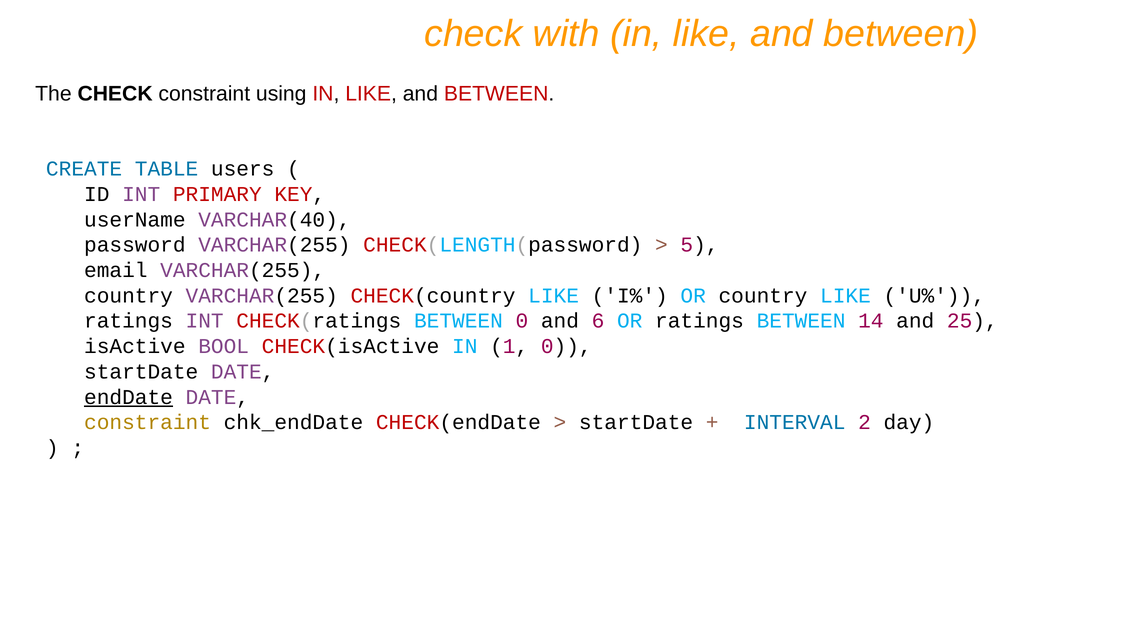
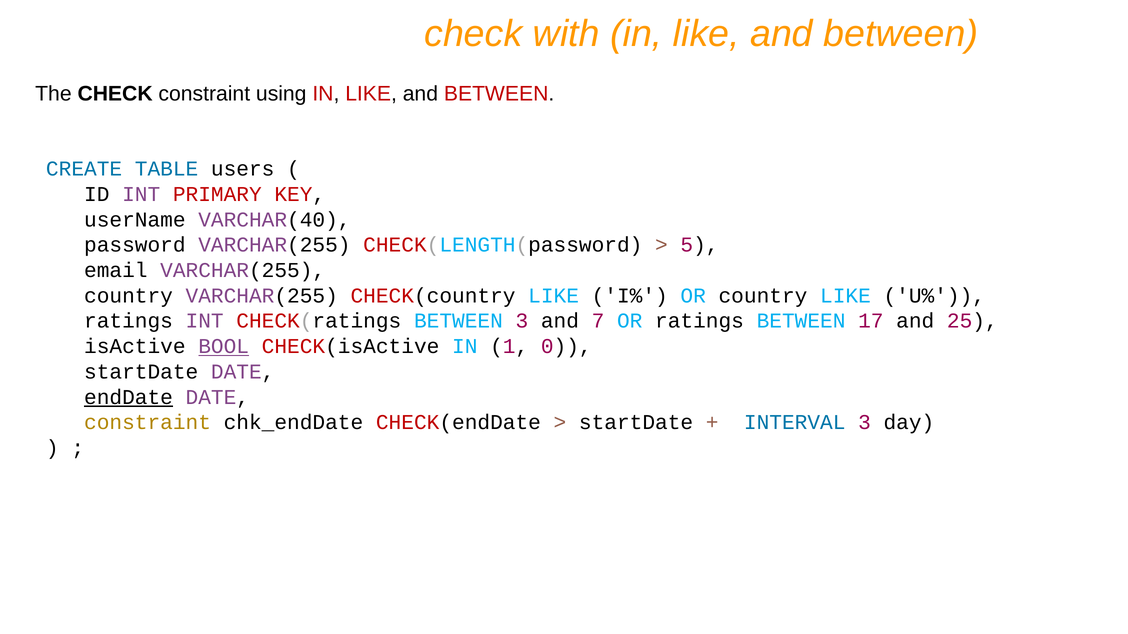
BETWEEN 0: 0 -> 3
6: 6 -> 7
14: 14 -> 17
BOOL underline: none -> present
INTERVAL 2: 2 -> 3
